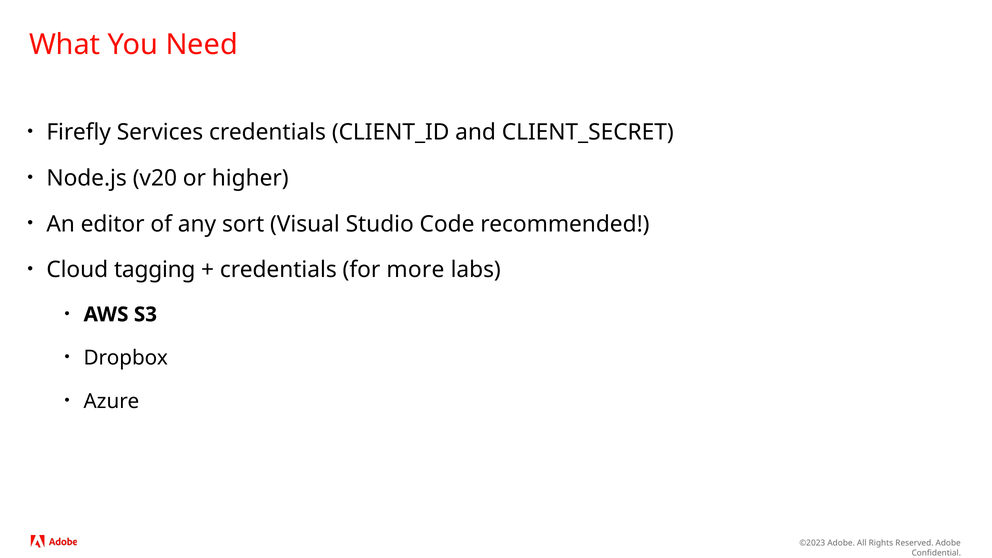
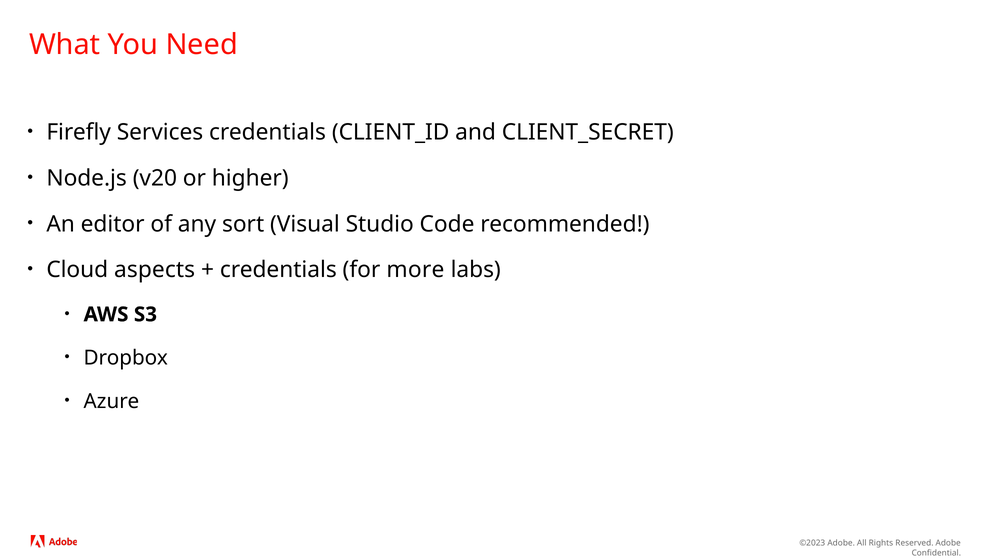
tagging: tagging -> aspects
